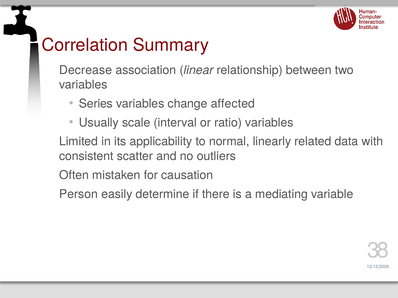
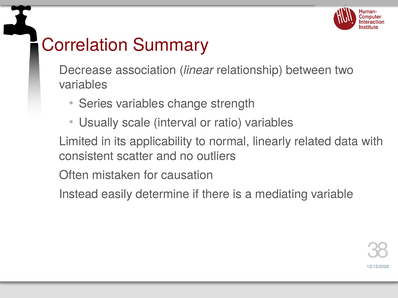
affected: affected -> strength
Person: Person -> Instead
